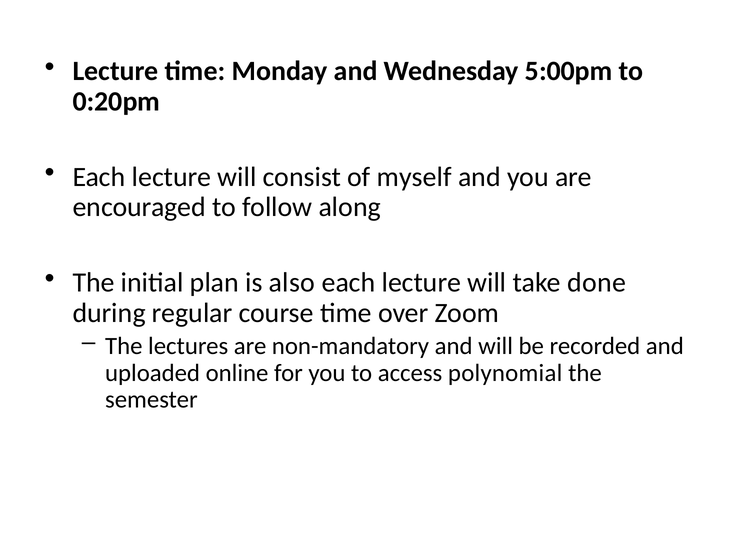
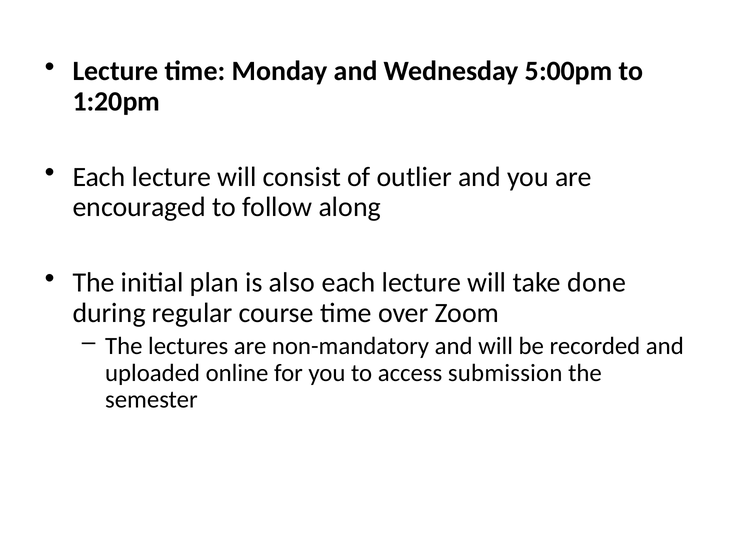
0:20pm: 0:20pm -> 1:20pm
myself: myself -> outlier
polynomial: polynomial -> submission
